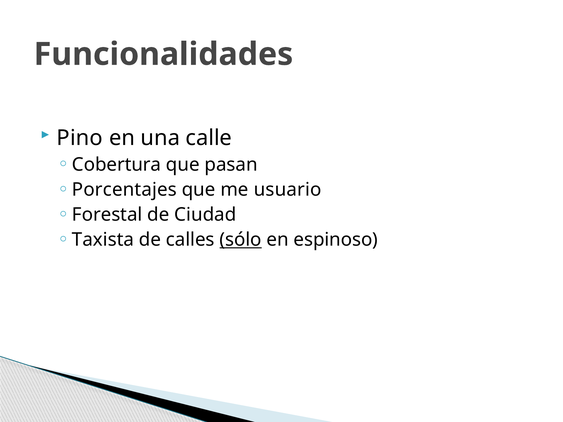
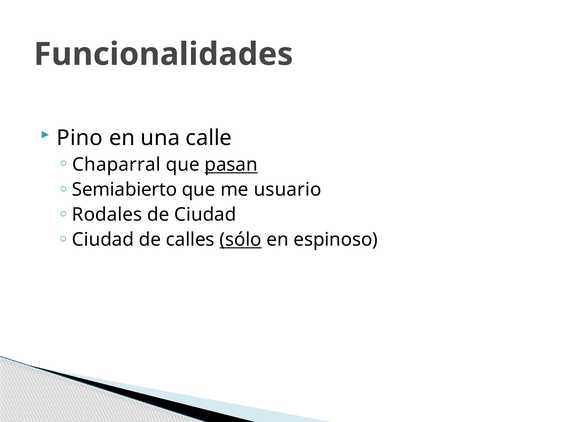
Cobertura: Cobertura -> Chaparral
pasan underline: none -> present
Porcentajes: Porcentajes -> Semiabierto
Forestal: Forestal -> Rodales
Taxista at (103, 240): Taxista -> Ciudad
